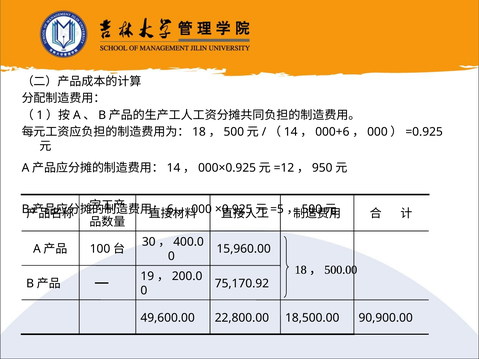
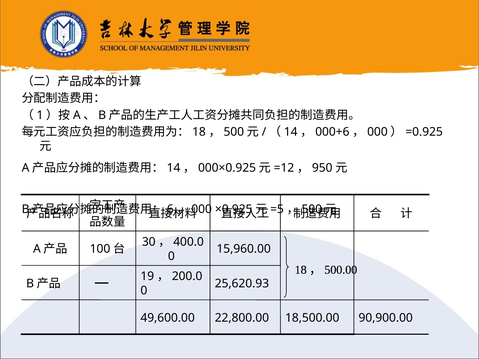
75,170.92: 75,170.92 -> 25,620.93
